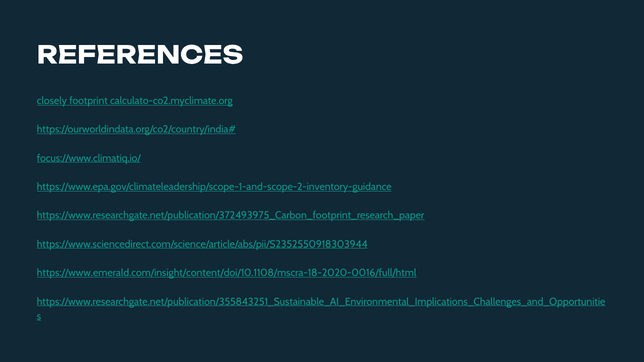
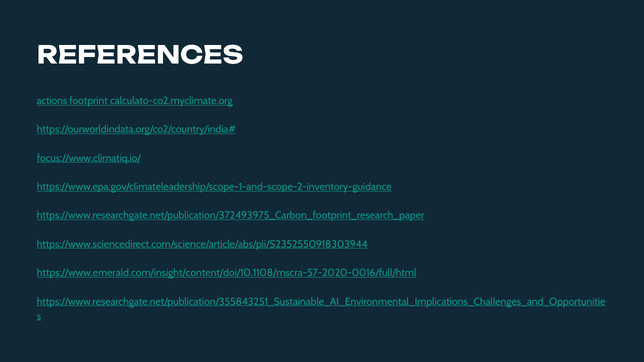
closely: closely -> actions
https://www.emerald.com/insight/content/doi/10.1108/mscra-18-2020-0016/full/html: https://www.emerald.com/insight/content/doi/10.1108/mscra-18-2020-0016/full/html -> https://www.emerald.com/insight/content/doi/10.1108/mscra-57-2020-0016/full/html
